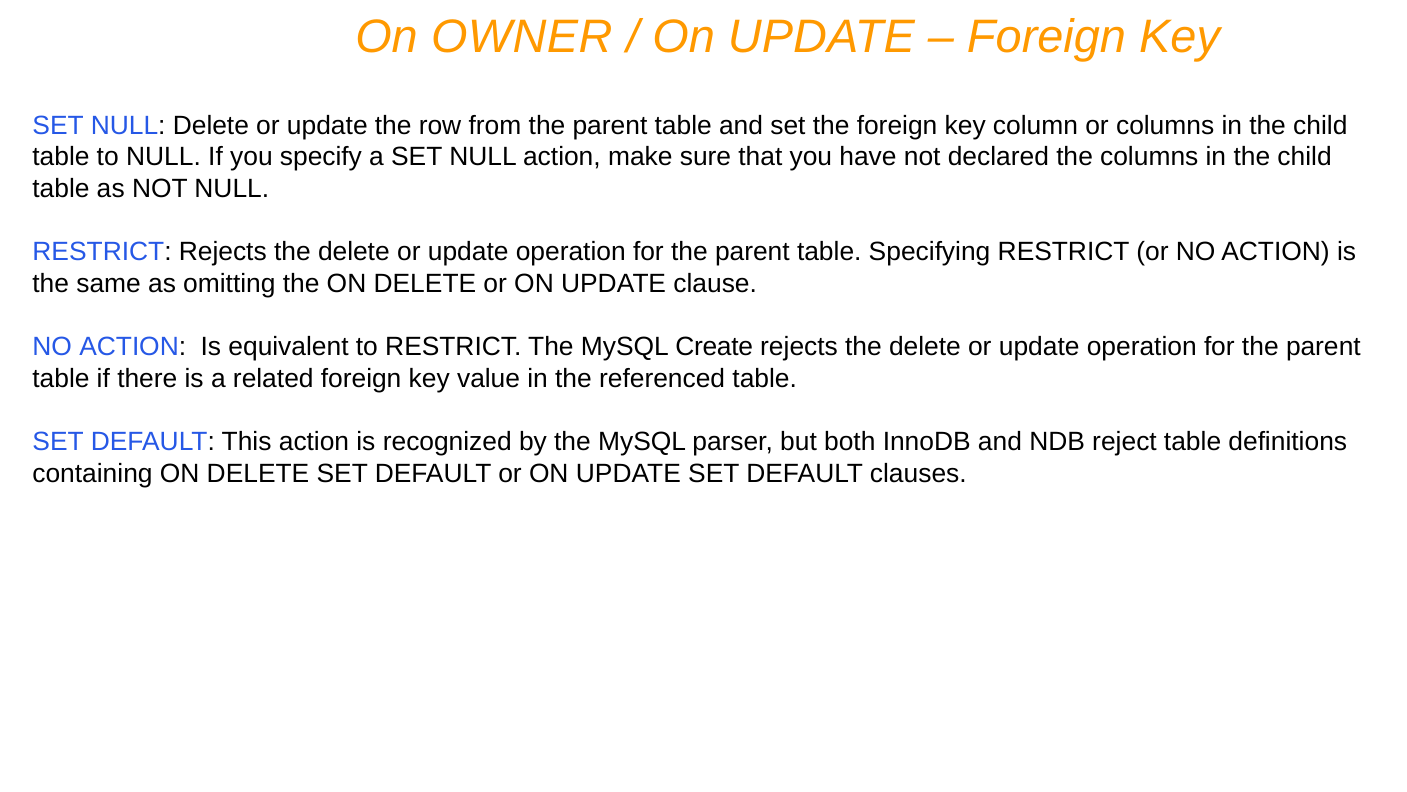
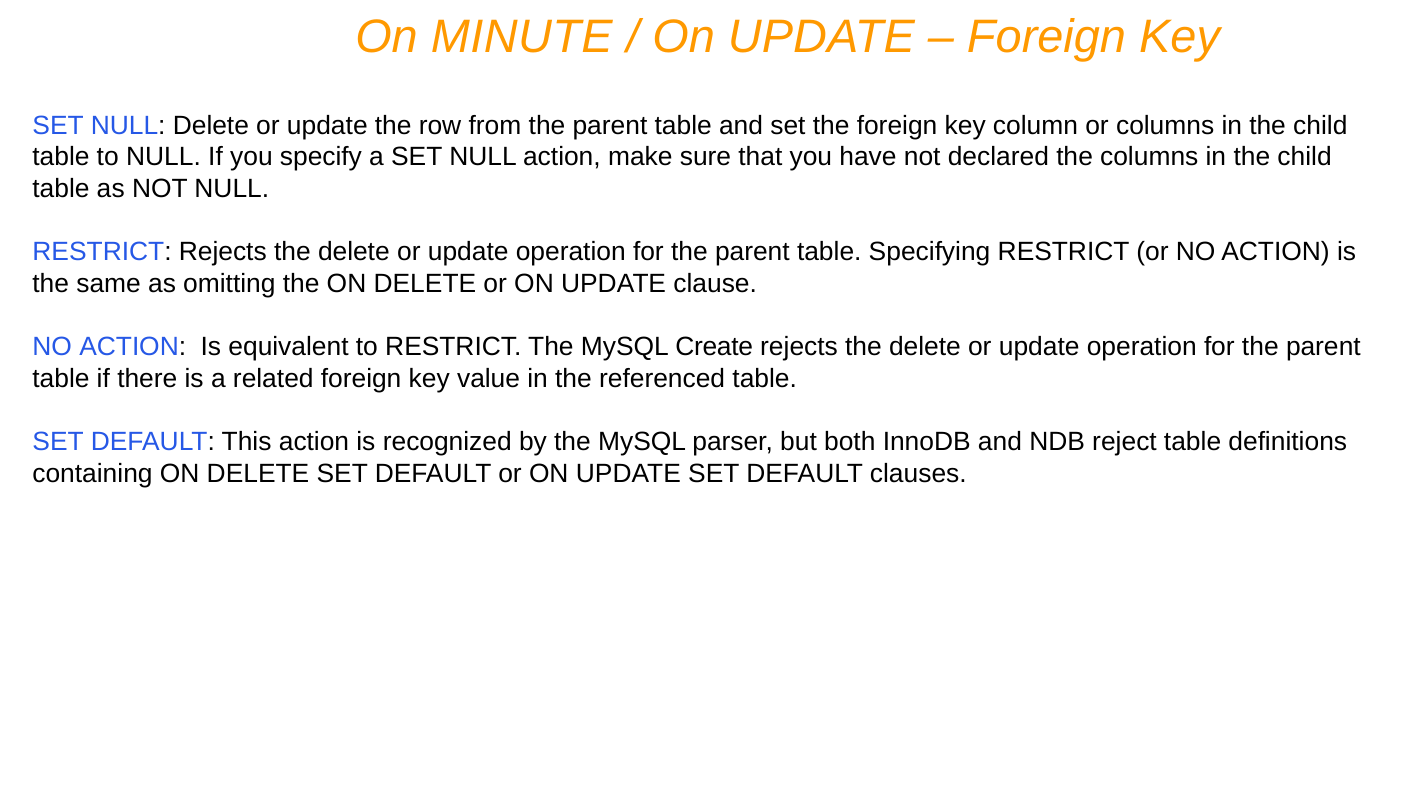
OWNER: OWNER -> MINUTE
